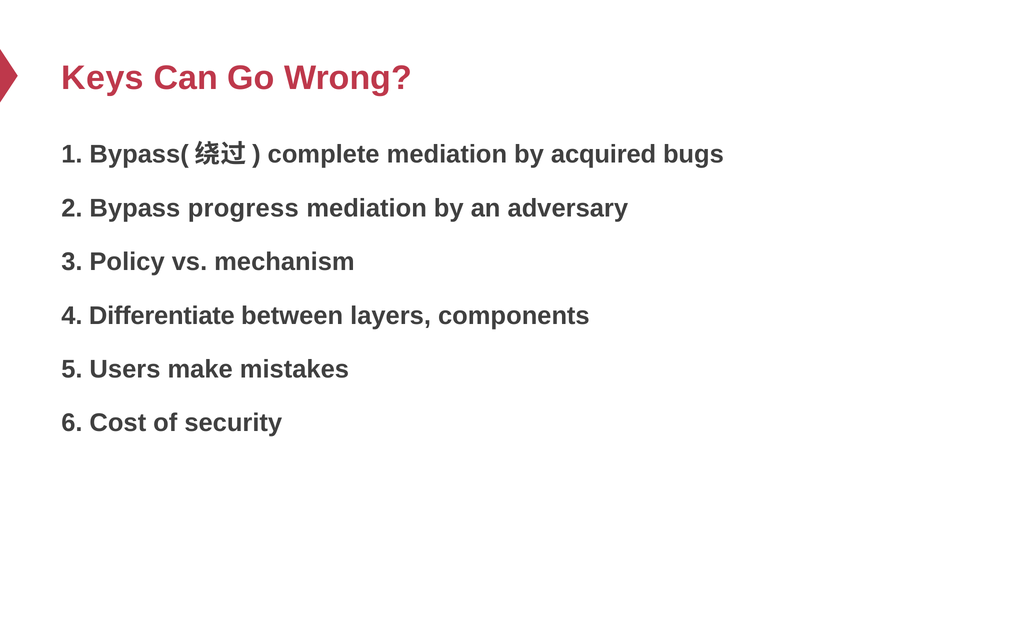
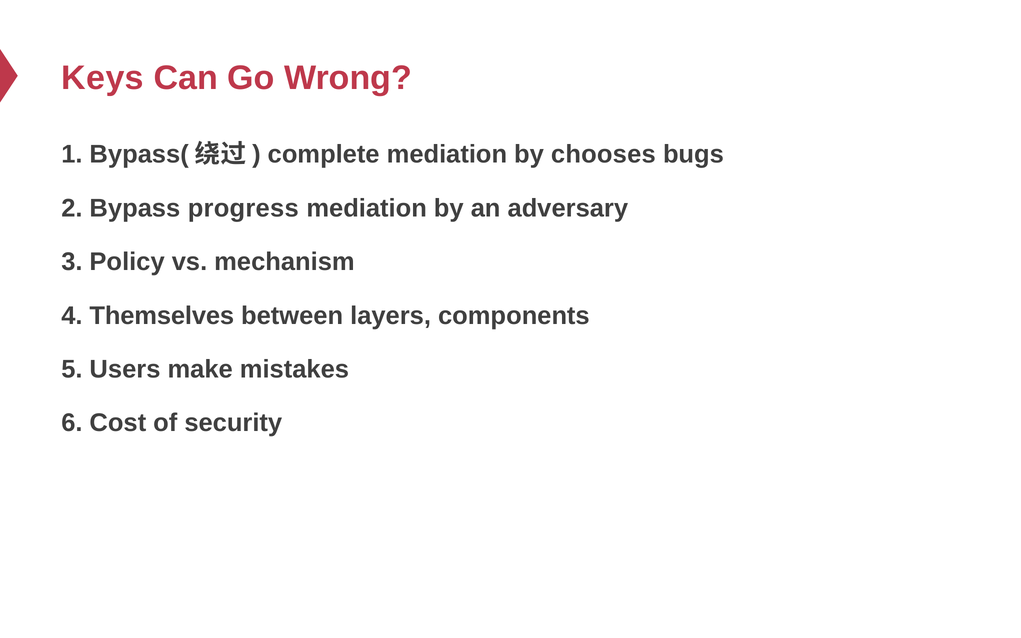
acquired: acquired -> chooses
Differentiate: Differentiate -> Themselves
